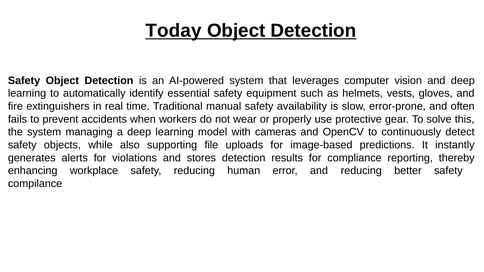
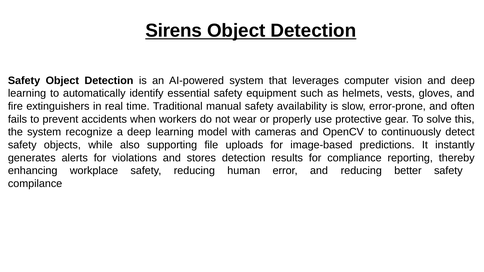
Today: Today -> Sirens
managing: managing -> recognize
